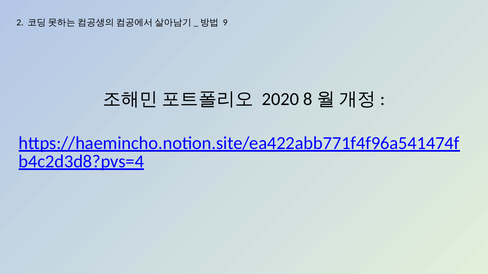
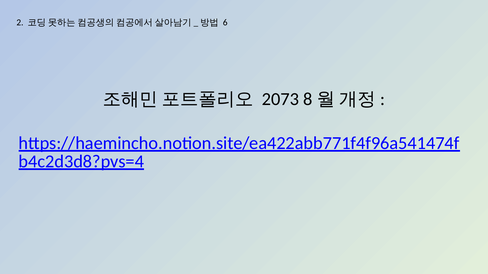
9: 9 -> 6
2020: 2020 -> 2073
